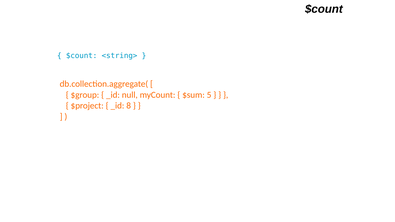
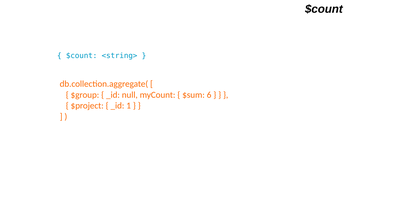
5: 5 -> 6
8: 8 -> 1
